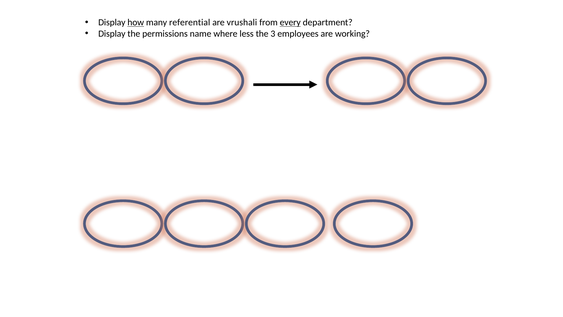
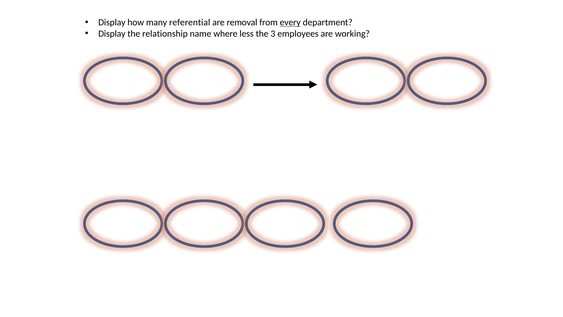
how underline: present -> none
vrushali: vrushali -> removal
permissions: permissions -> relationship
